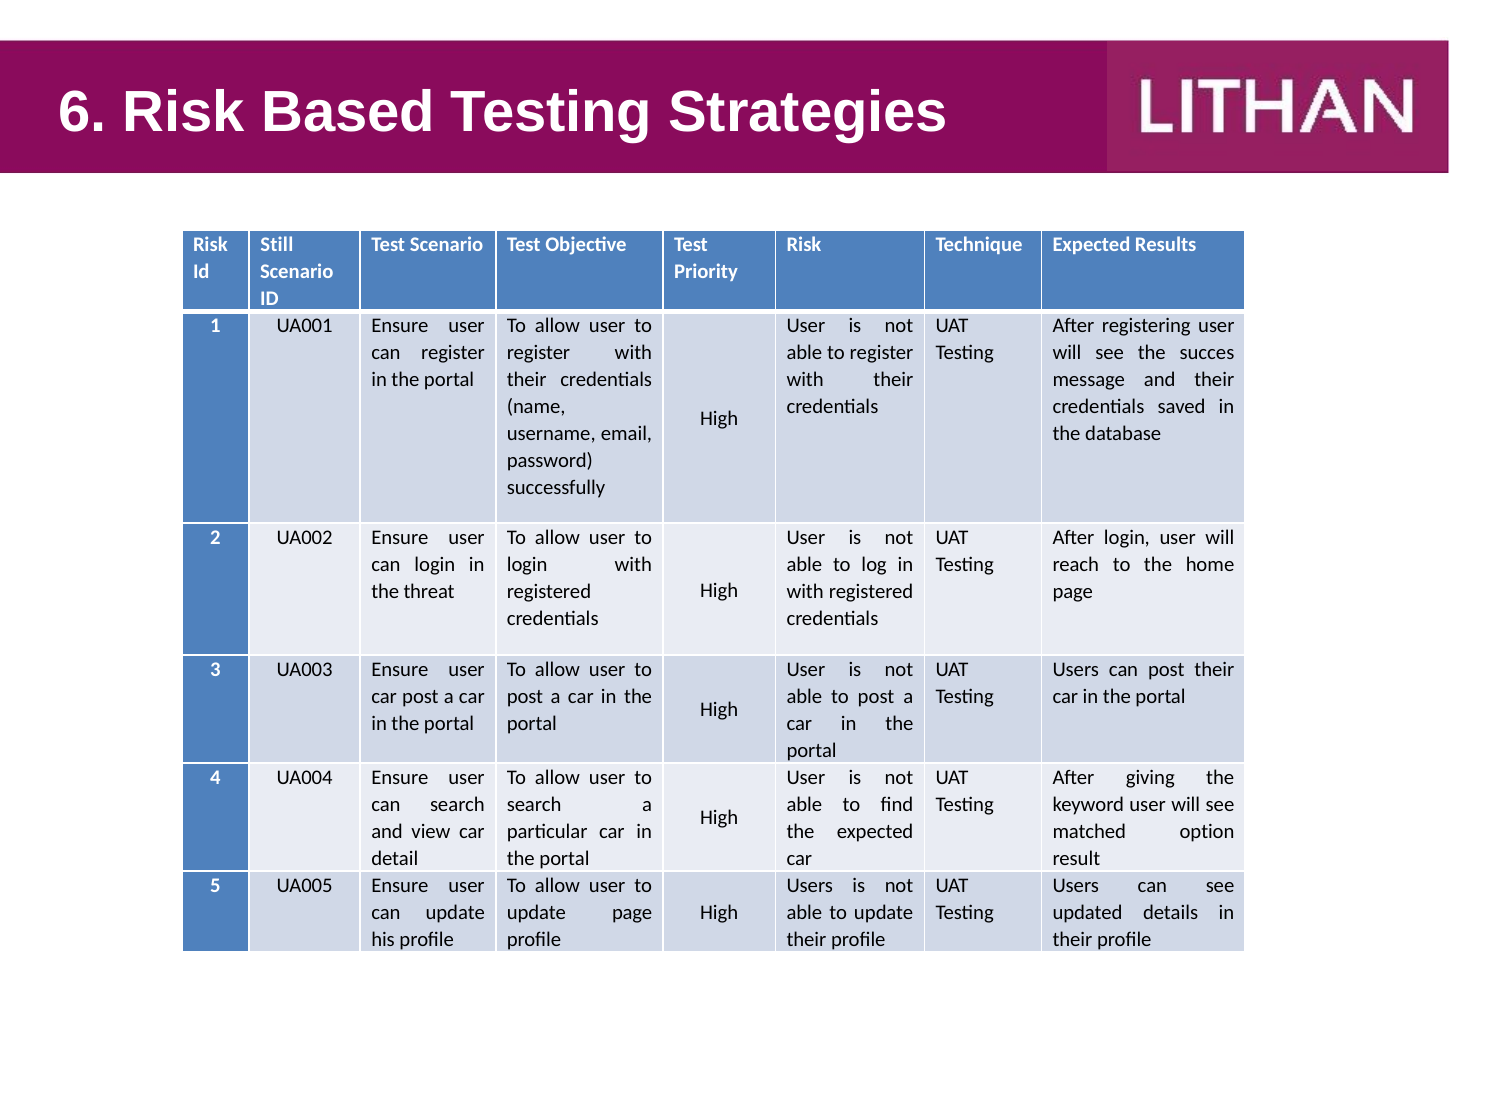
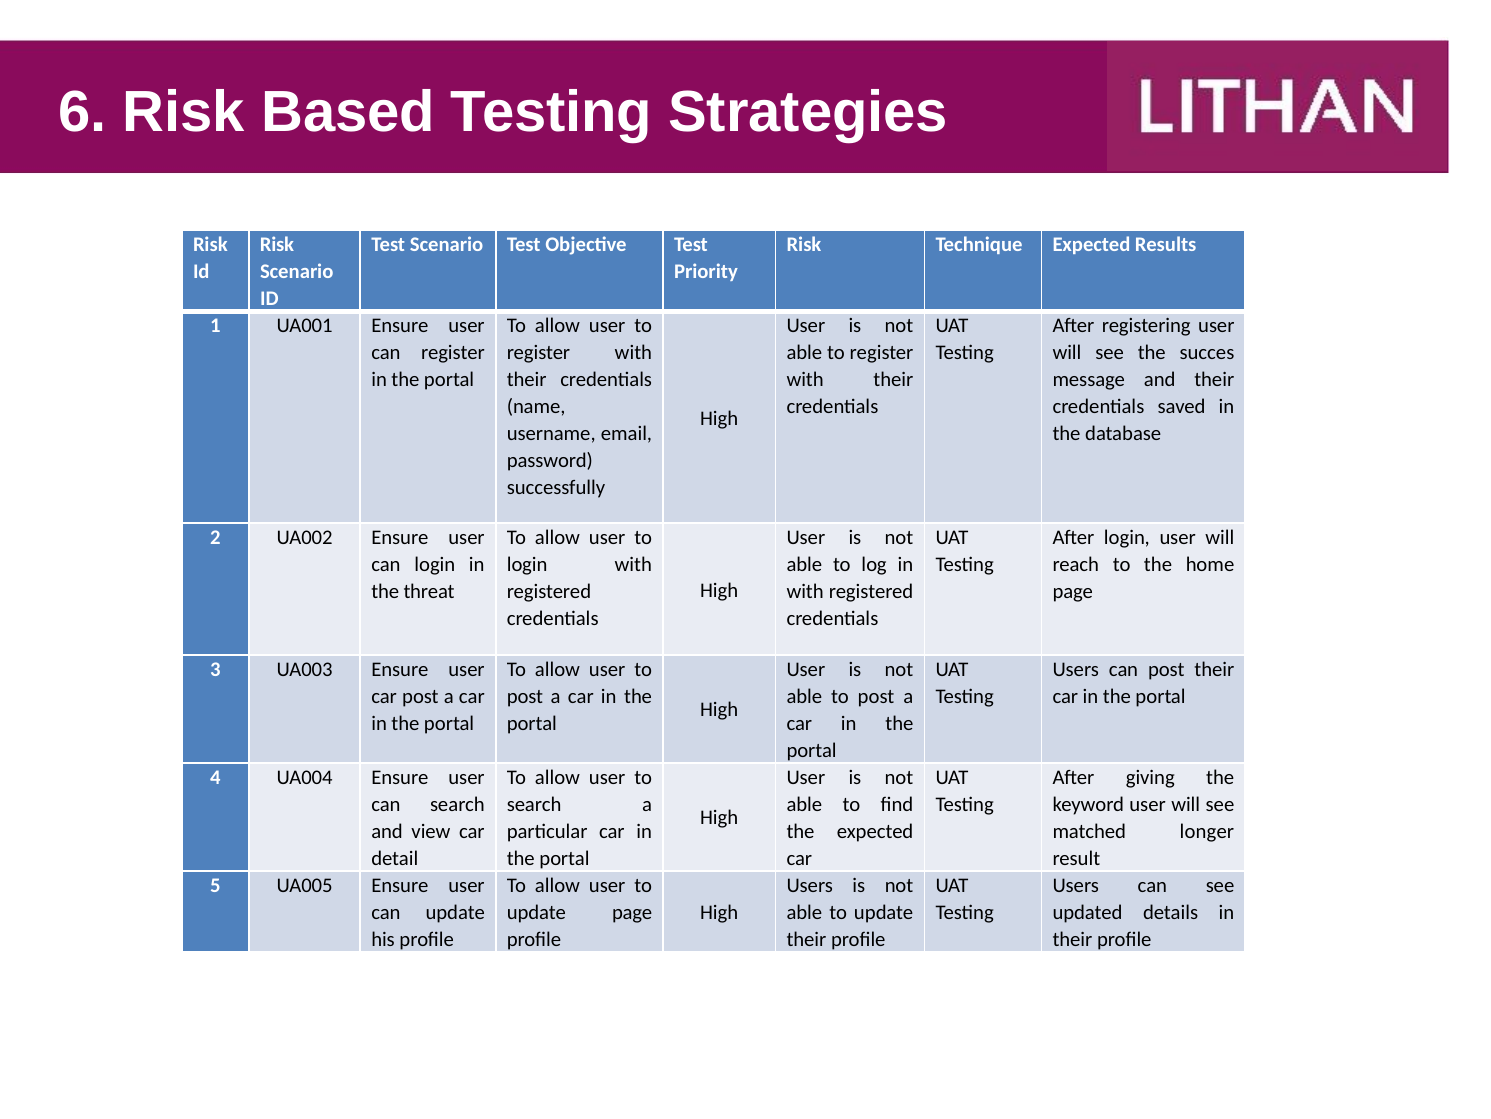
Still at (277, 245): Still -> Risk
option: option -> longer
